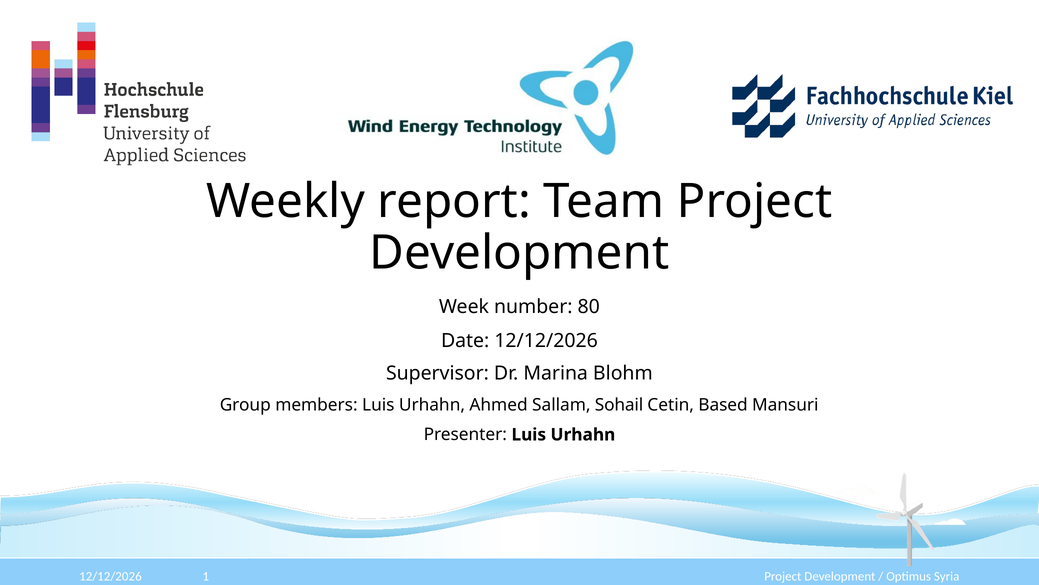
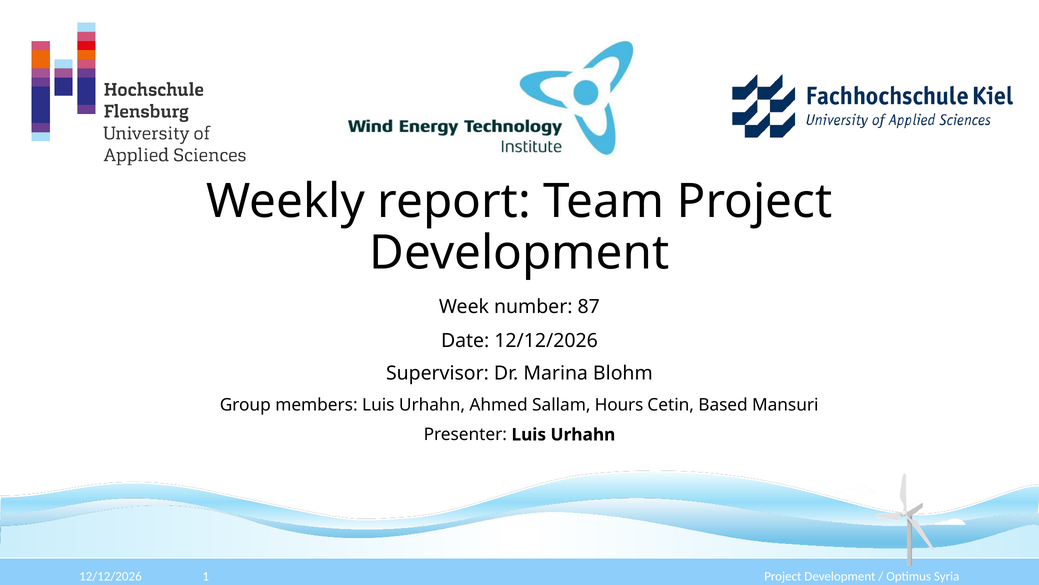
80: 80 -> 87
Sohail: Sohail -> Hours
